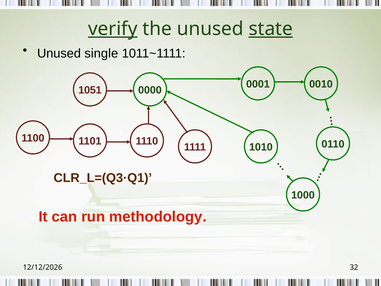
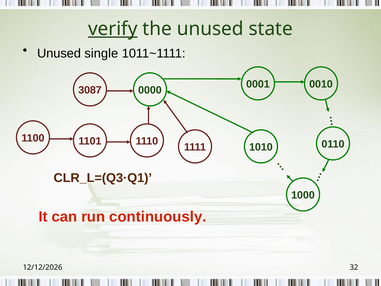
state underline: present -> none
1051: 1051 -> 3087
methodology: methodology -> continuously
